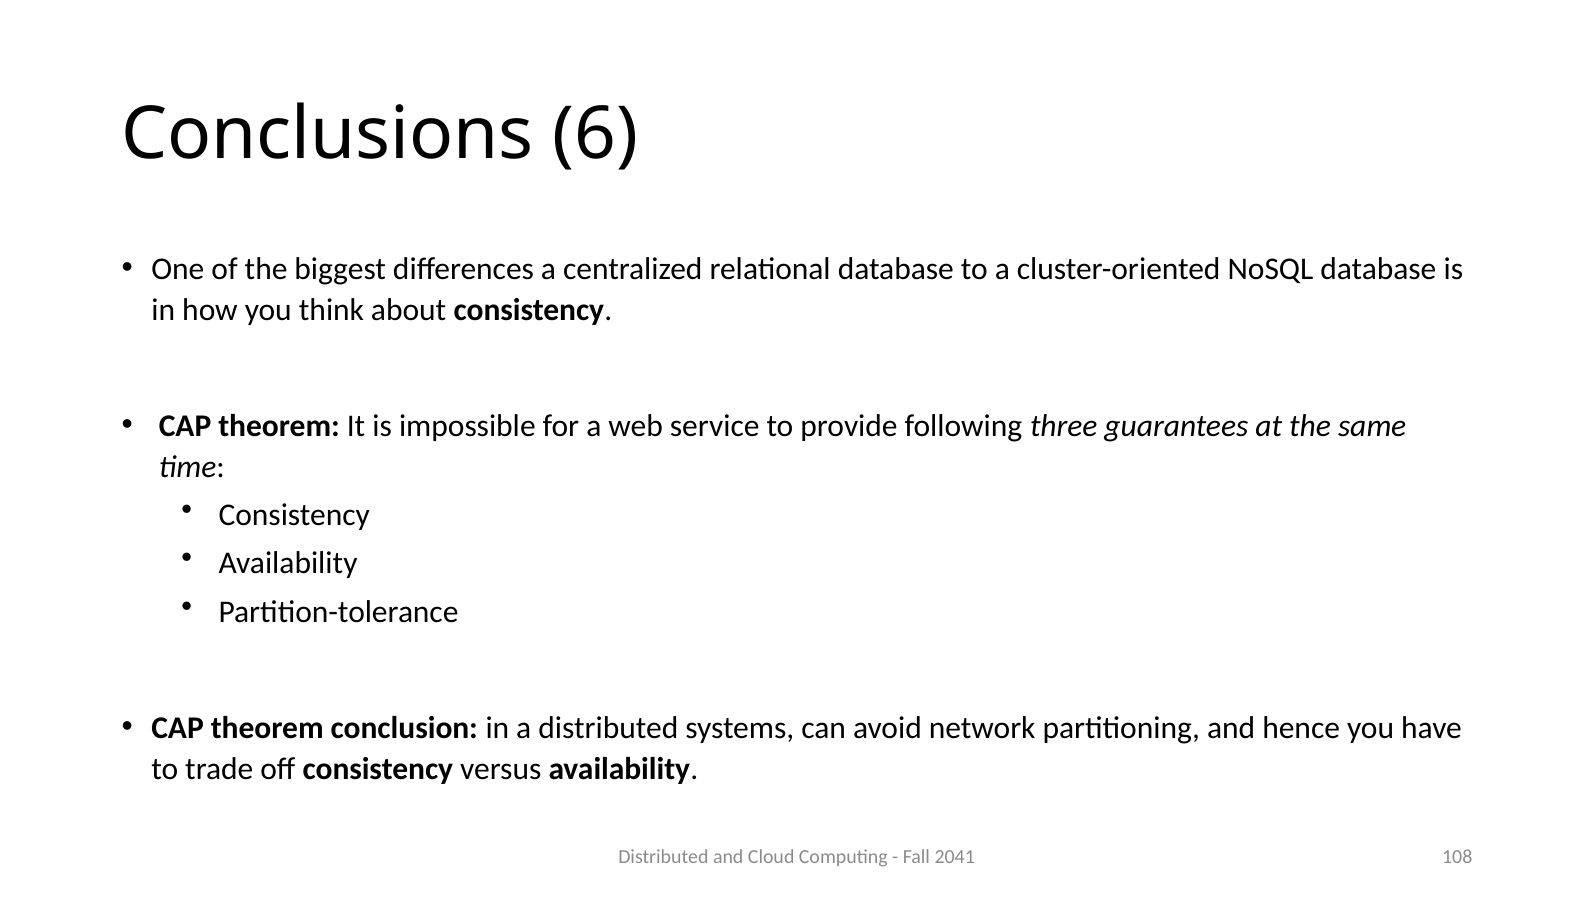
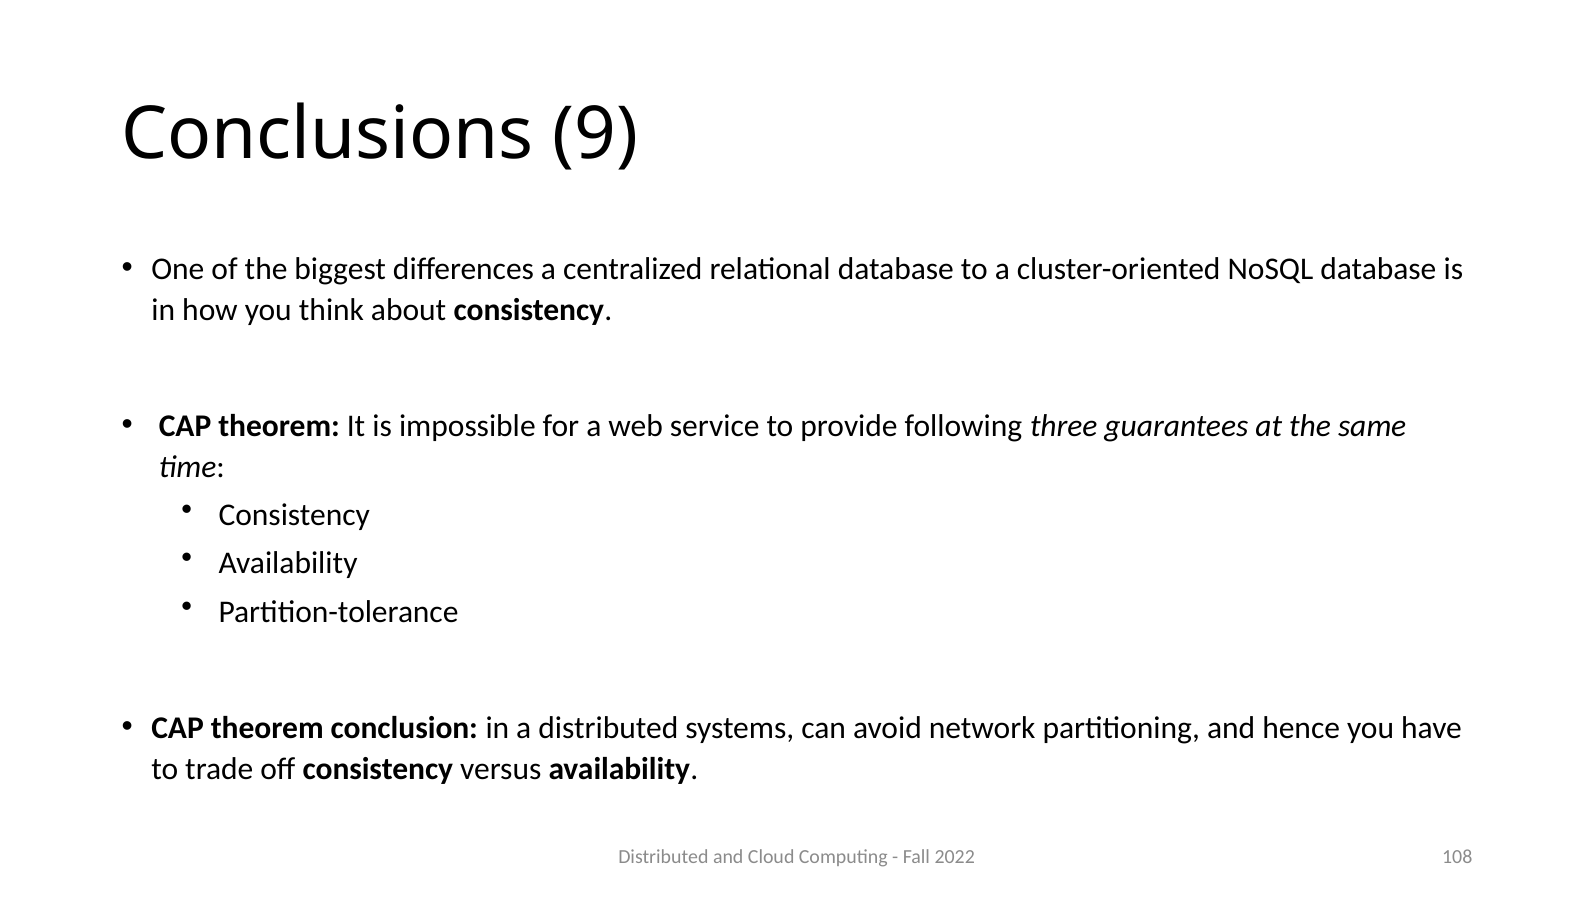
6: 6 -> 9
2041: 2041 -> 2022
